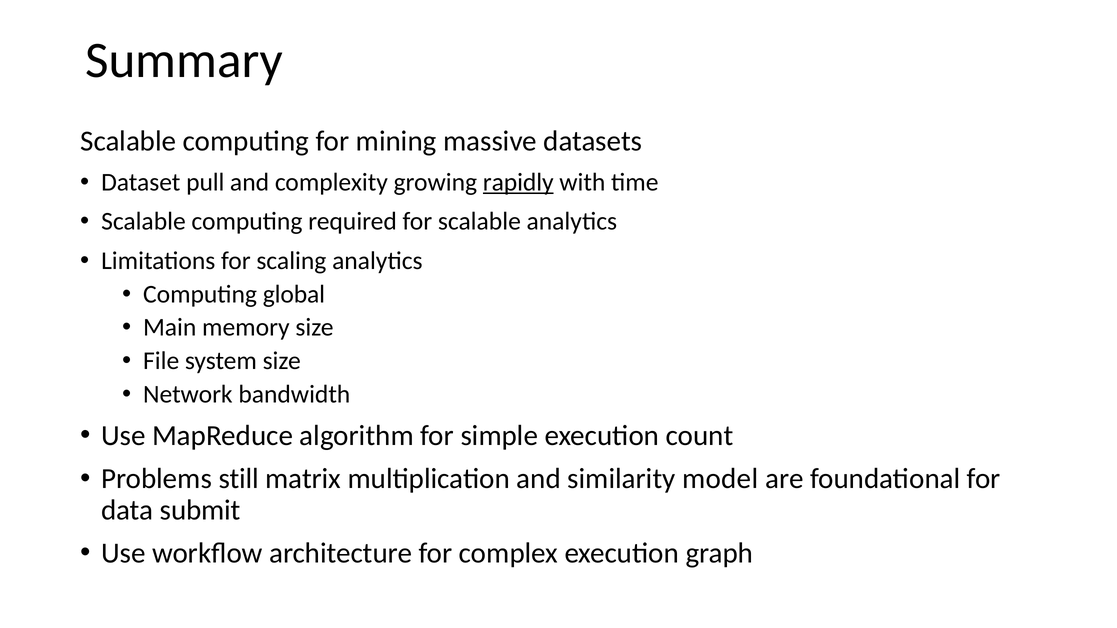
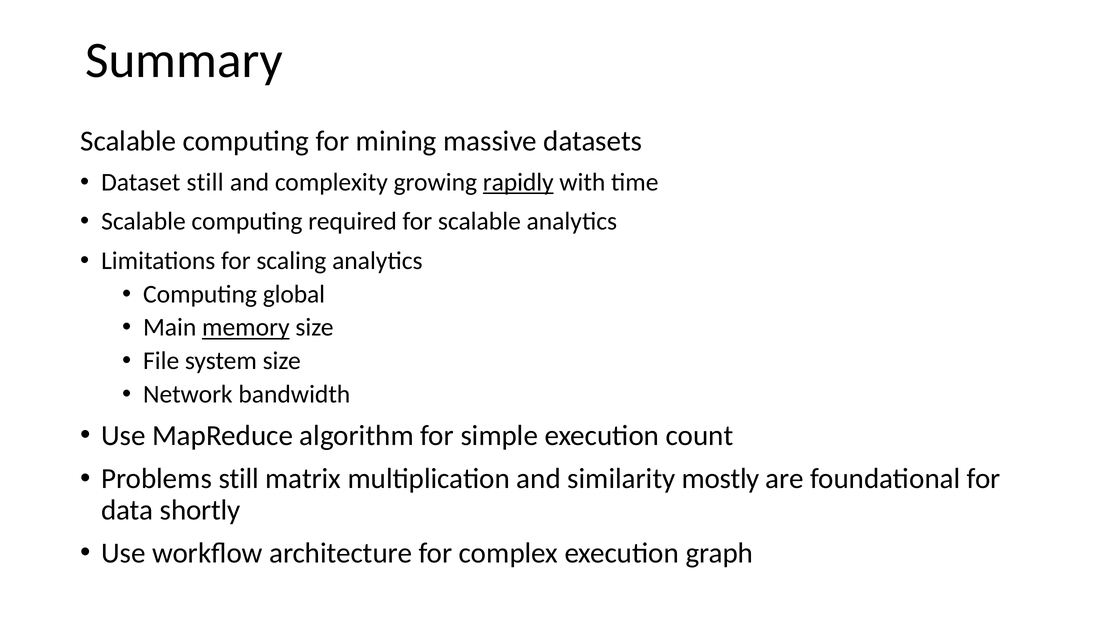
Dataset pull: pull -> still
memory underline: none -> present
model: model -> mostly
submit: submit -> shortly
